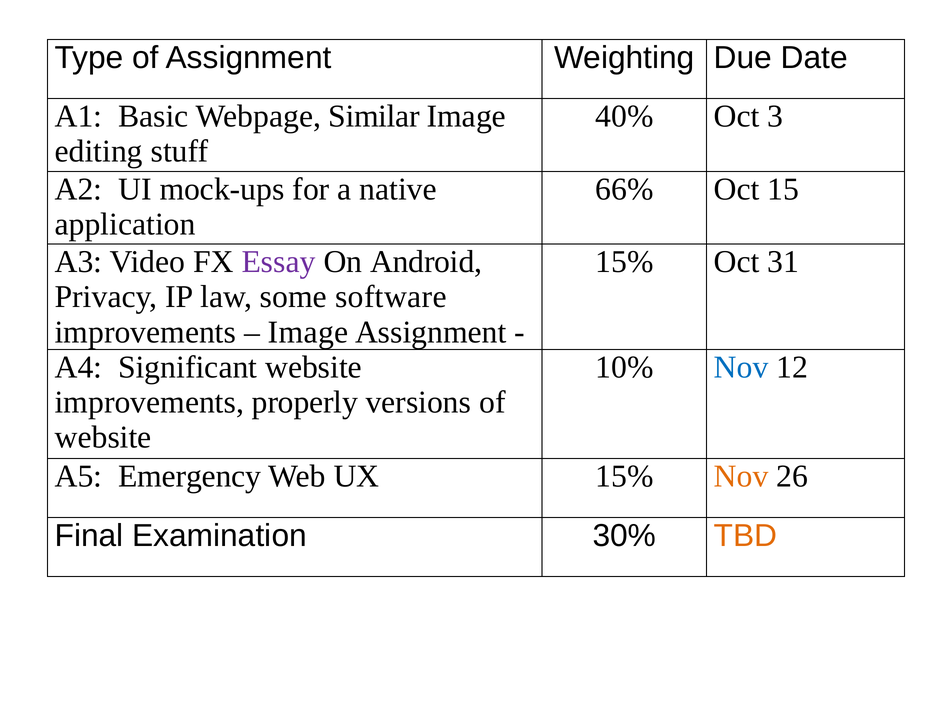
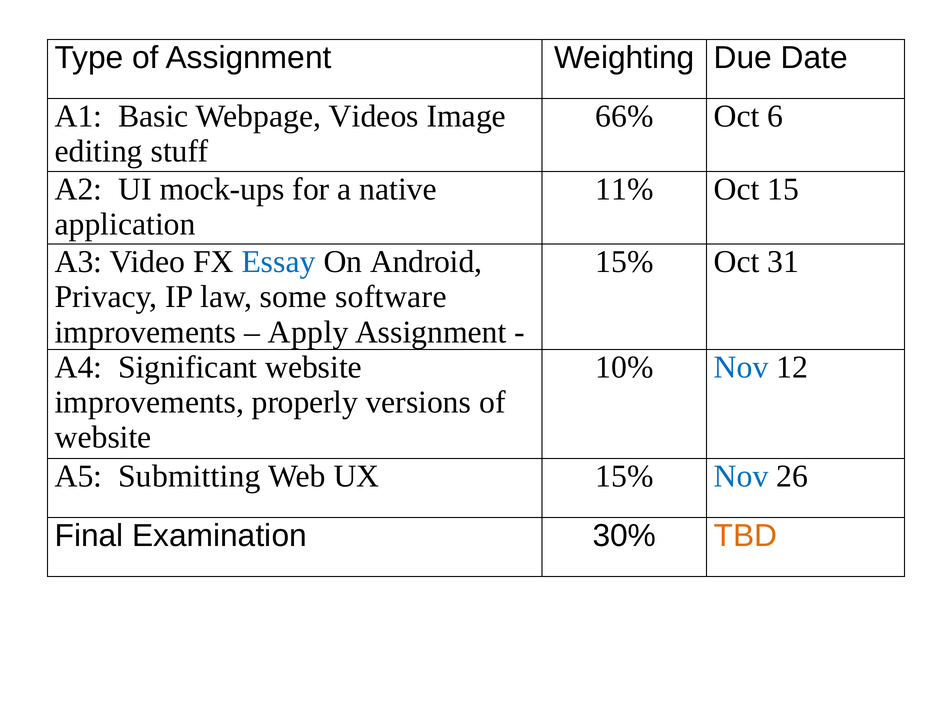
Similar: Similar -> Videos
40%: 40% -> 66%
3: 3 -> 6
66%: 66% -> 11%
Essay colour: purple -> blue
Image at (308, 332): Image -> Apply
Emergency: Emergency -> Submitting
Nov at (741, 476) colour: orange -> blue
